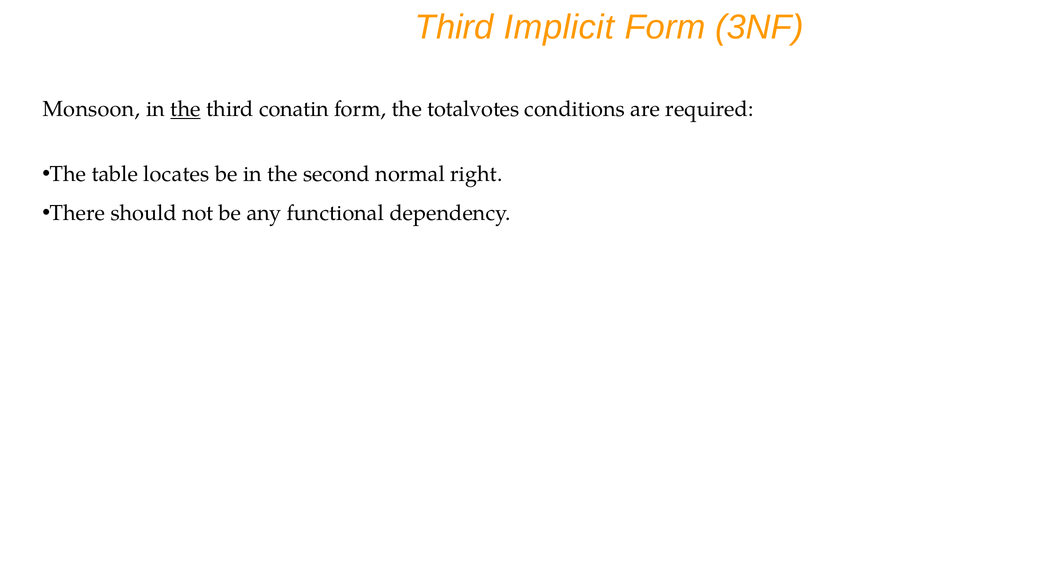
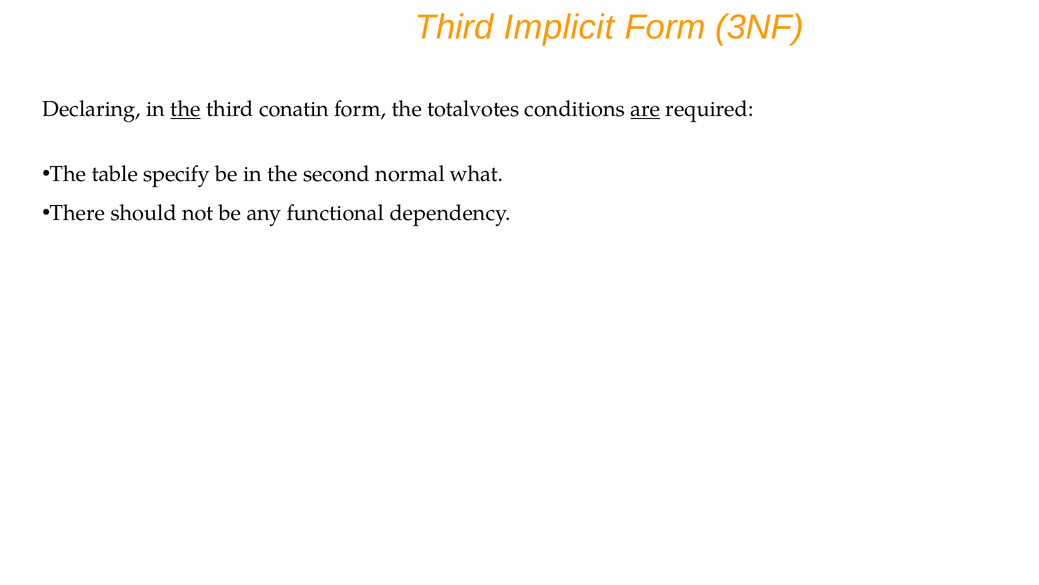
Monsoon: Monsoon -> Declaring
are underline: none -> present
locates: locates -> specify
right: right -> what
